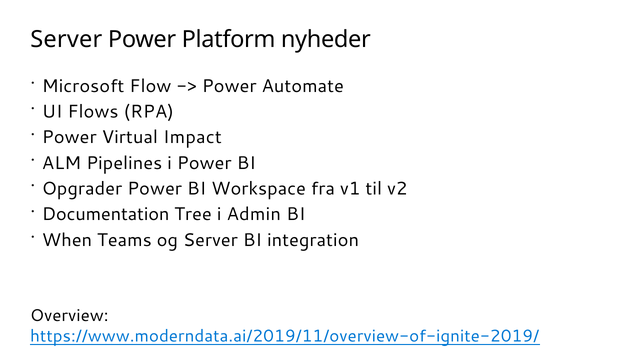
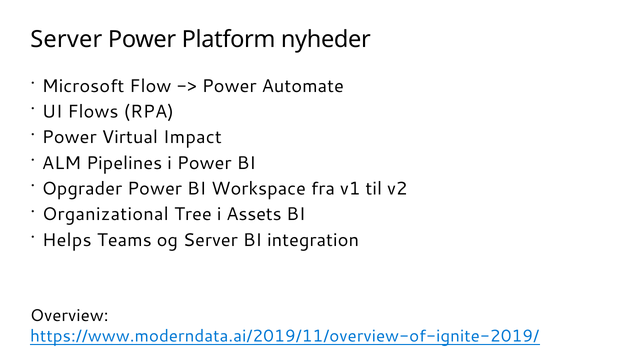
Documentation: Documentation -> Organizational
Admin: Admin -> Assets
When: When -> Helps
